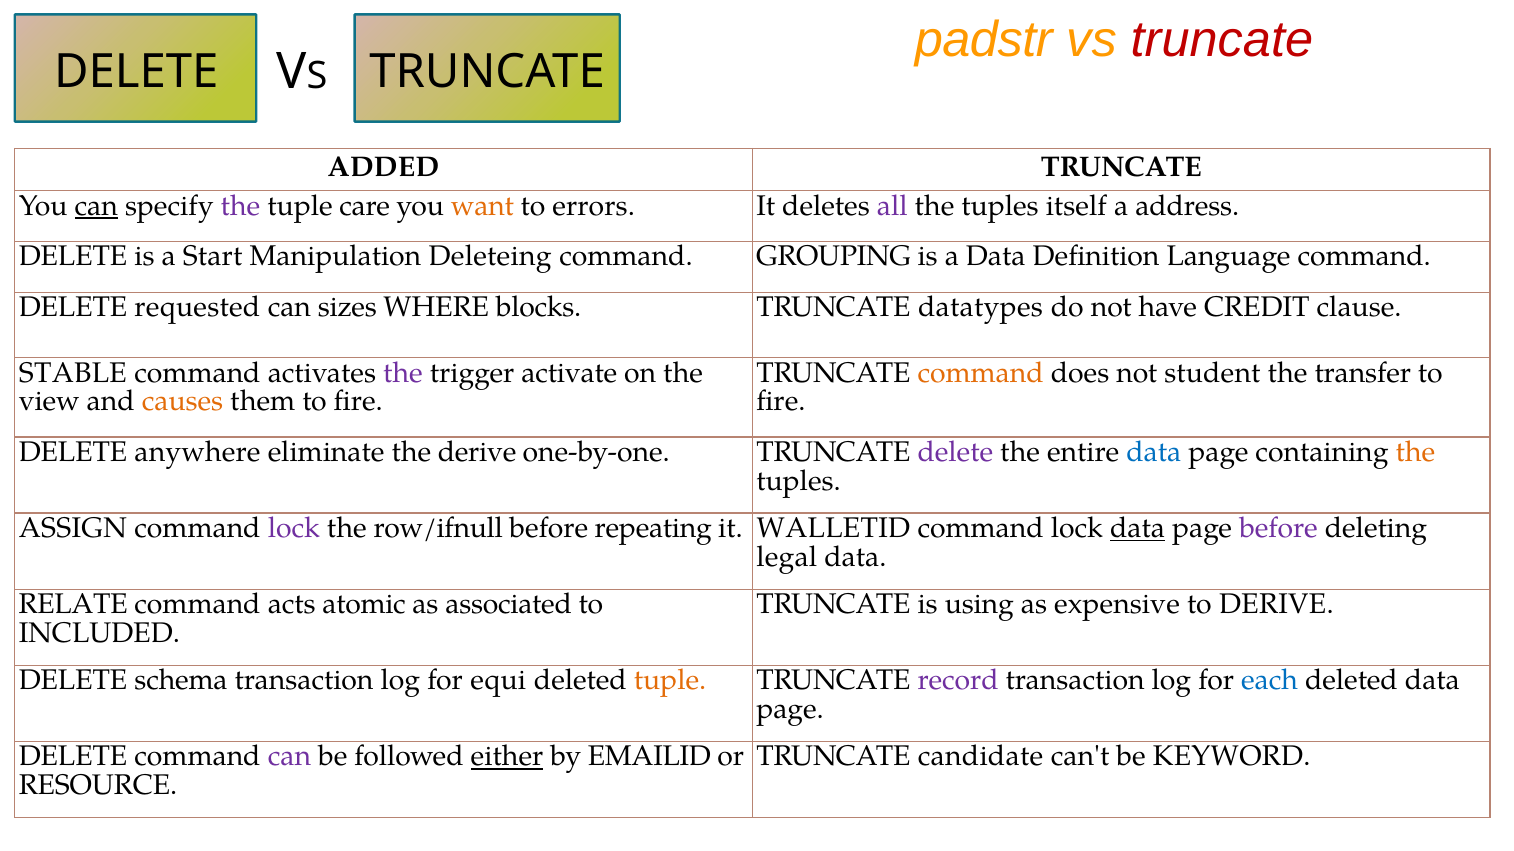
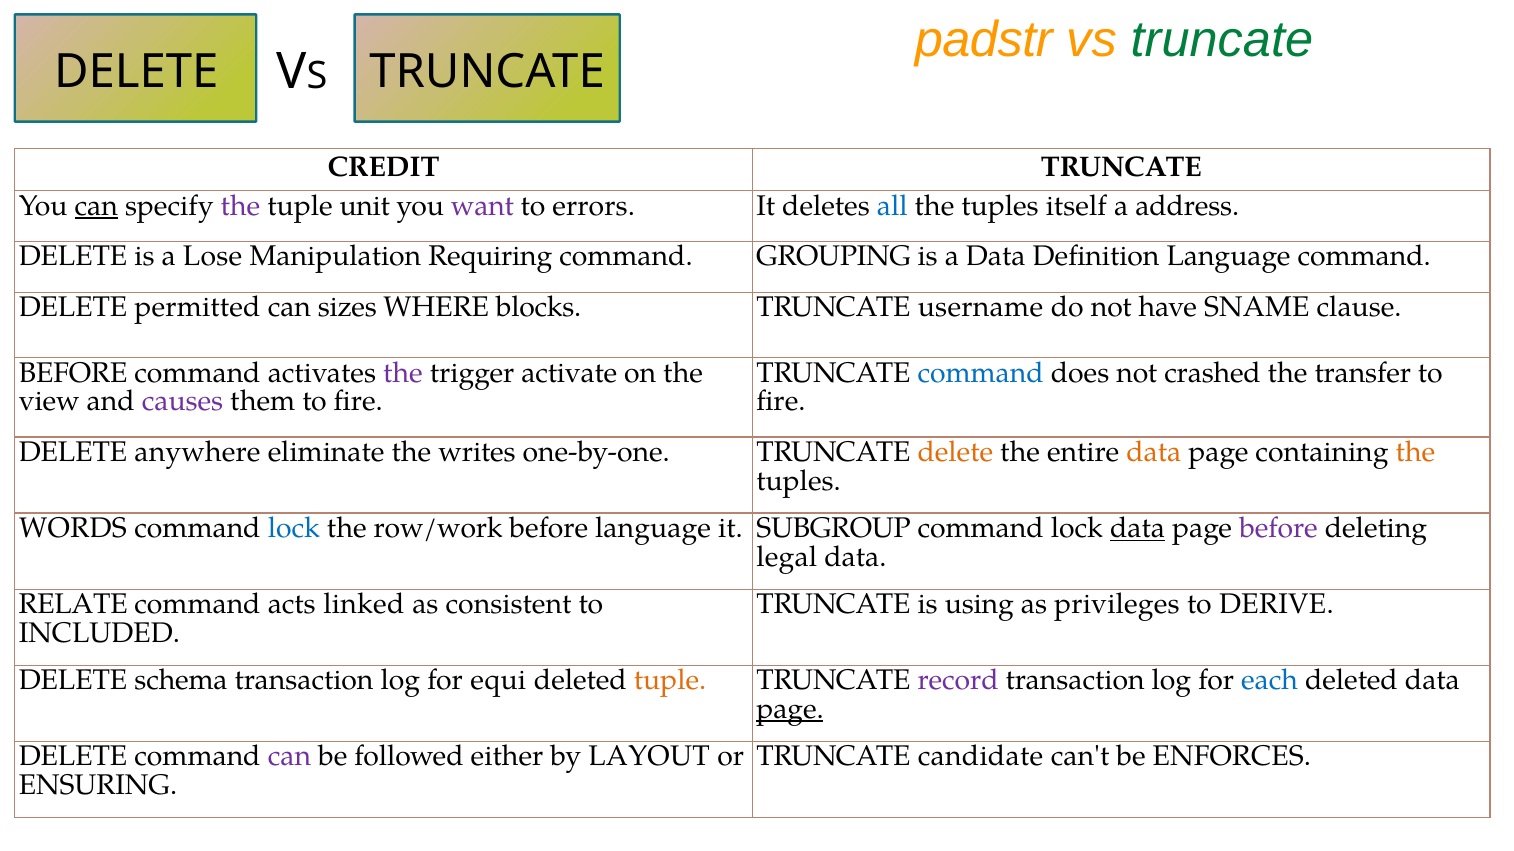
truncate at (1222, 39) colour: red -> green
ADDED: ADDED -> CREDIT
care: care -> unit
want colour: orange -> purple
all colour: purple -> blue
Start: Start -> Lose
Deleteing: Deleteing -> Requiring
requested: requested -> permitted
datatypes: datatypes -> username
CREDIT: CREDIT -> SNAME
STABLE at (73, 373): STABLE -> BEFORE
command at (981, 373) colour: orange -> blue
student: student -> crashed
causes colour: orange -> purple
the derive: derive -> writes
delete at (955, 453) colour: purple -> orange
data at (1154, 453) colour: blue -> orange
ASSIGN: ASSIGN -> WORDS
lock at (294, 529) colour: purple -> blue
row/ifnull: row/ifnull -> row/work
before repeating: repeating -> language
WALLETID: WALLETID -> SUBGROUP
atomic: atomic -> linked
associated: associated -> consistent
expensive: expensive -> privileges
page at (790, 710) underline: none -> present
either underline: present -> none
EMAILID: EMAILID -> LAYOUT
KEYWORD: KEYWORD -> ENFORCES
RESOURCE: RESOURCE -> ENSURING
